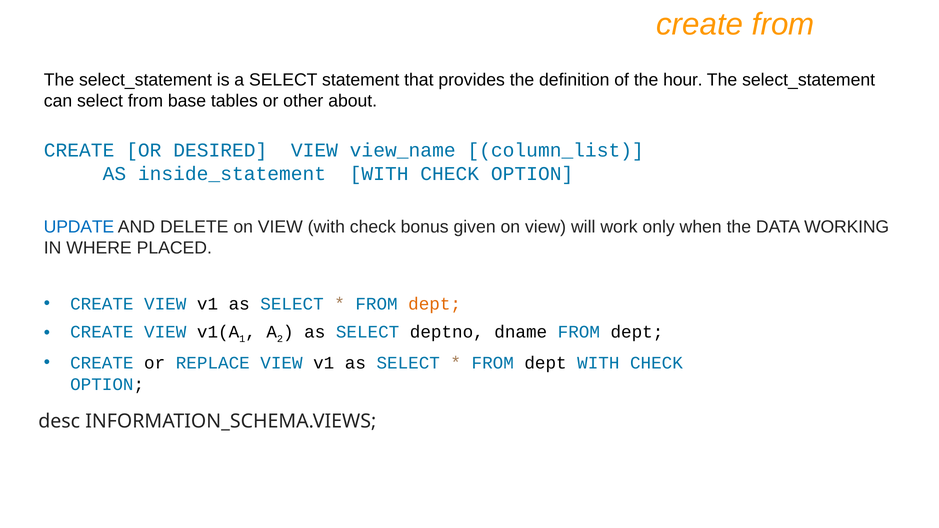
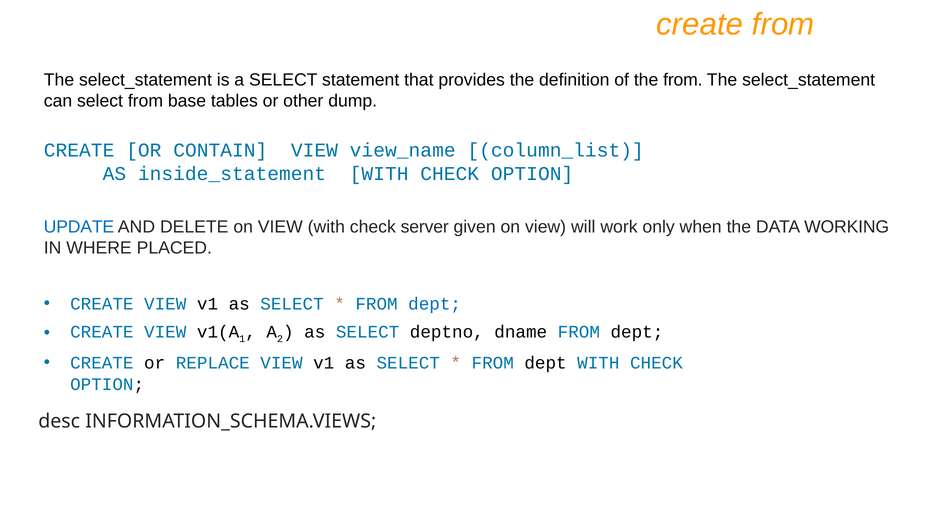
the hour: hour -> from
about: about -> dump
DESIRED: DESIRED -> CONTAIN
bonus: bonus -> server
dept at (435, 304) colour: orange -> blue
